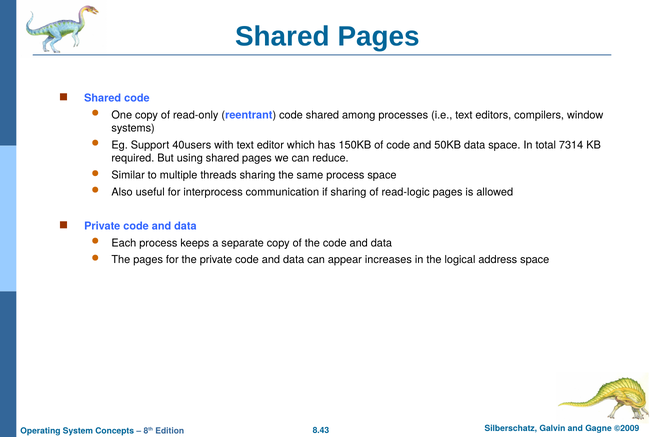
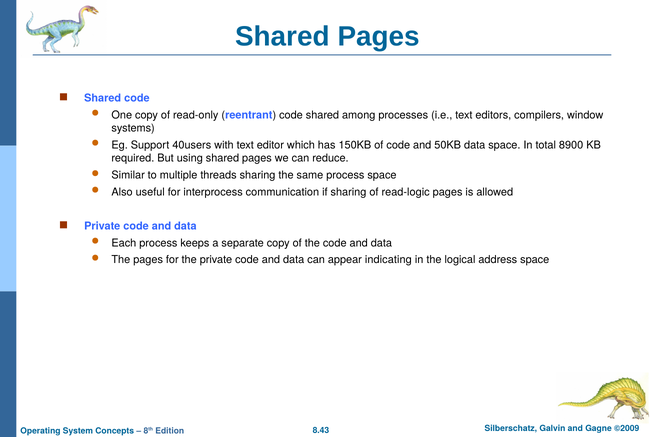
7314: 7314 -> 8900
increases: increases -> indicating
